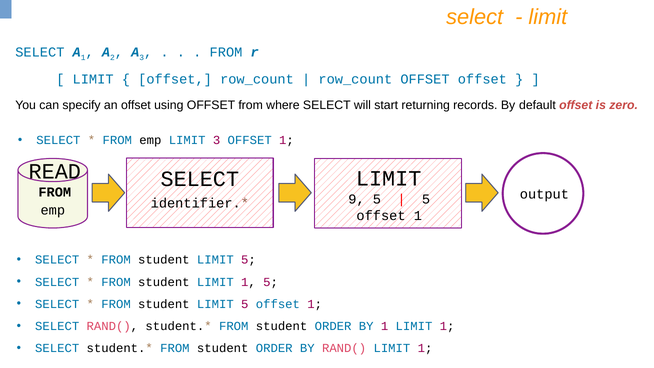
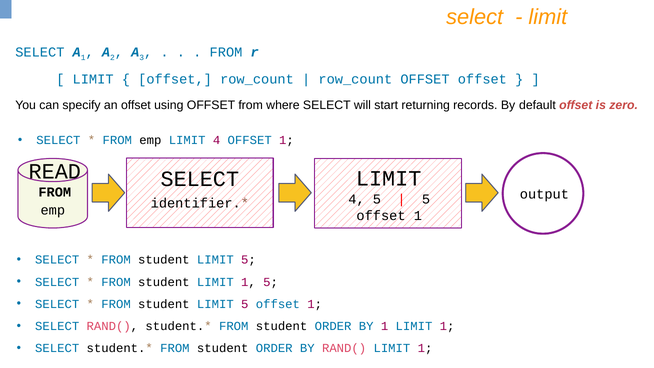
emp LIMIT 3: 3 -> 4
9 at (357, 199): 9 -> 4
